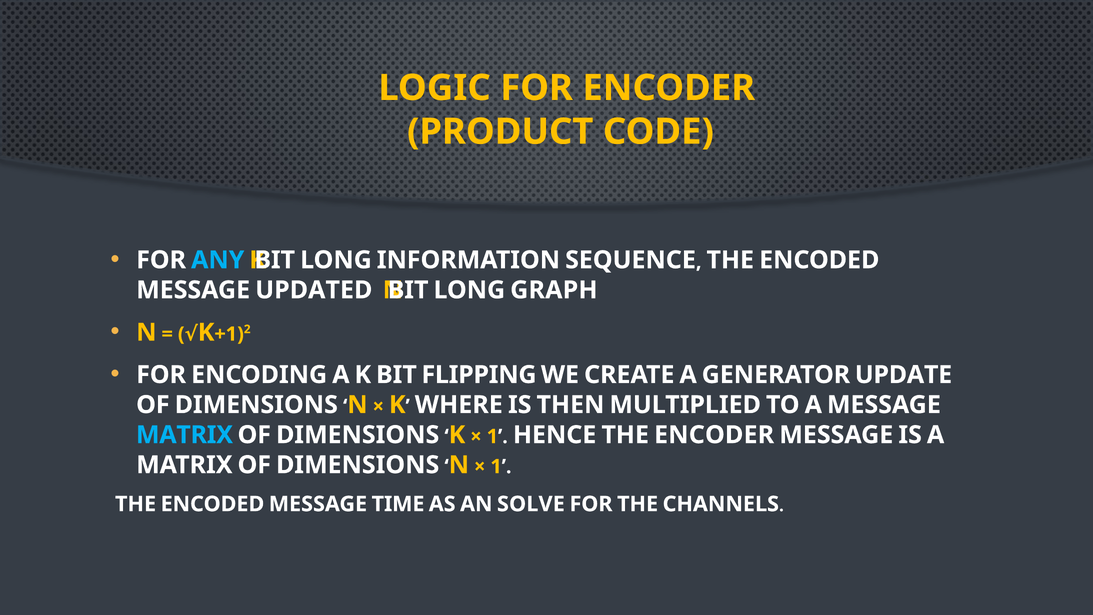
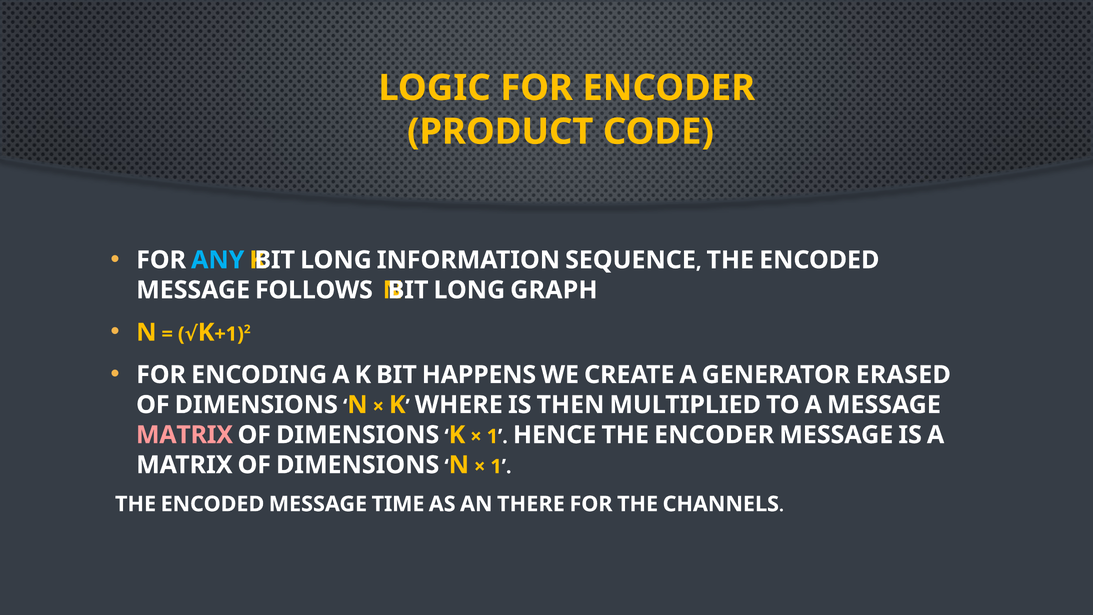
UPDATED: UPDATED -> FOLLOWS
FLIPPING: FLIPPING -> HAPPENS
UPDATE: UPDATE -> ERASED
MATRIX at (184, 435) colour: light blue -> pink
SOLVE: SOLVE -> THERE
